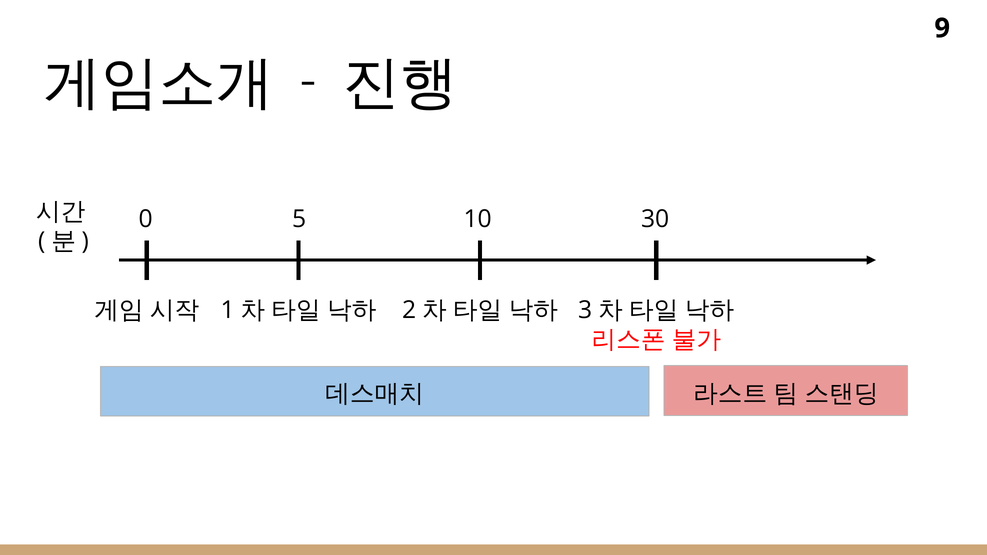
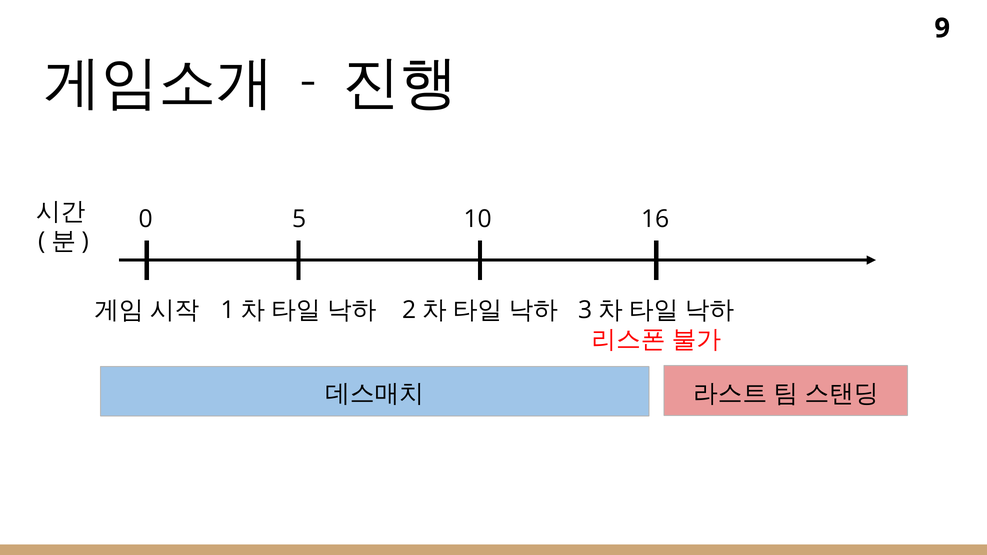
30: 30 -> 16
